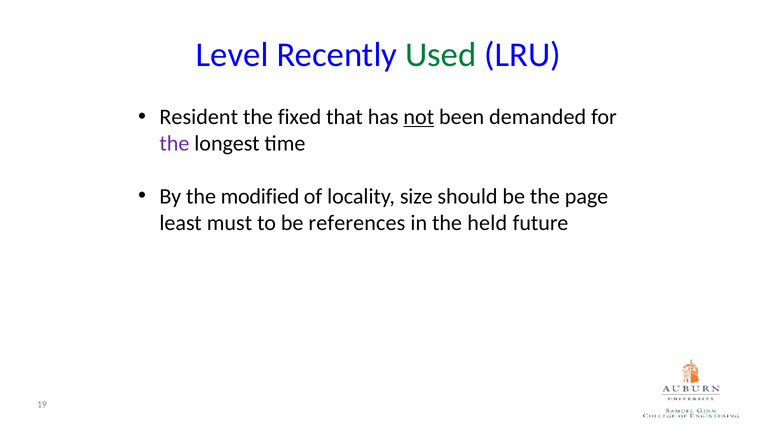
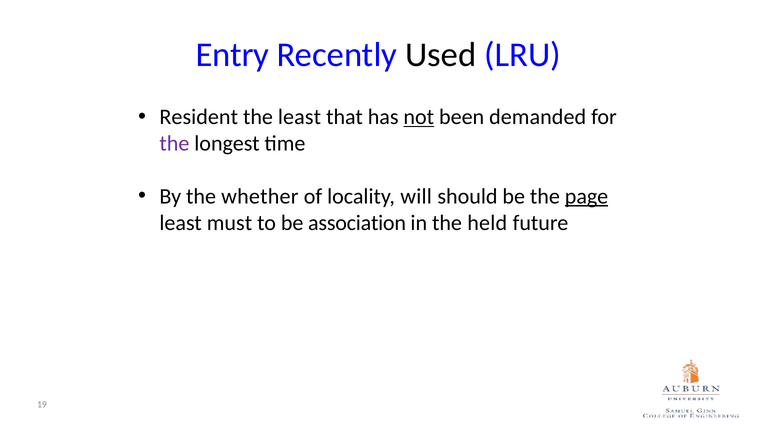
Level: Level -> Entry
Used colour: green -> black
the fixed: fixed -> least
modified: modified -> whether
size: size -> will
page underline: none -> present
references: references -> association
